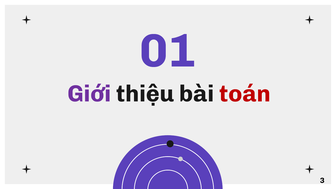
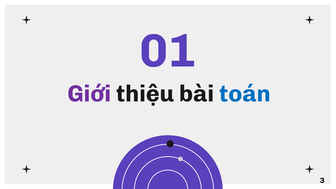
toán colour: red -> blue
